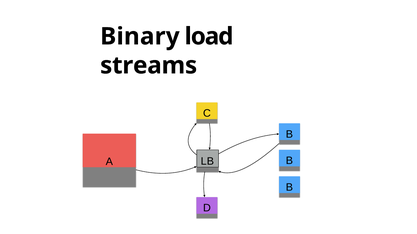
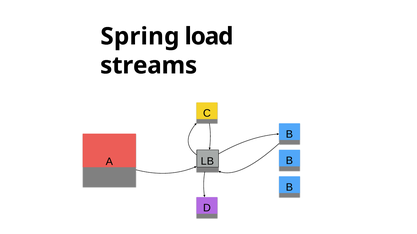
Binary: Binary -> Spring
